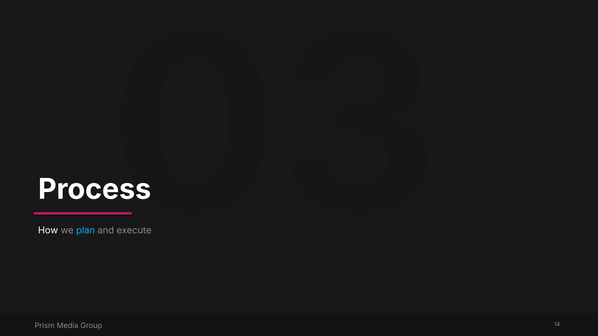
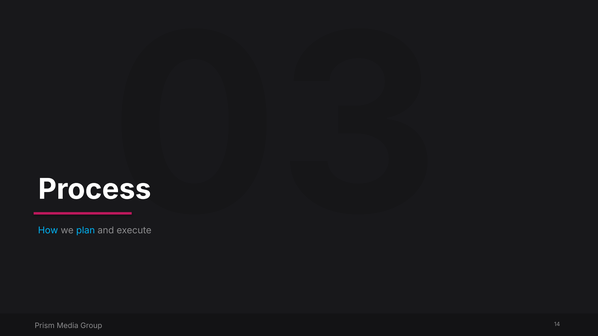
How colour: white -> light blue
